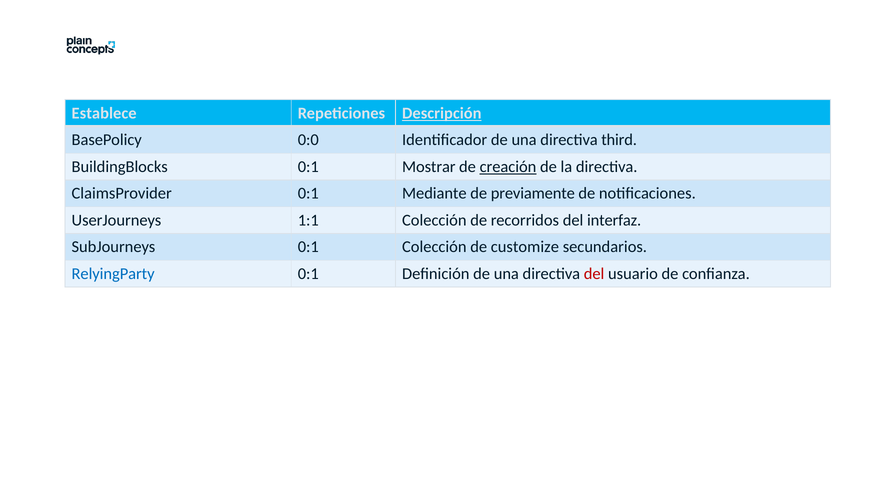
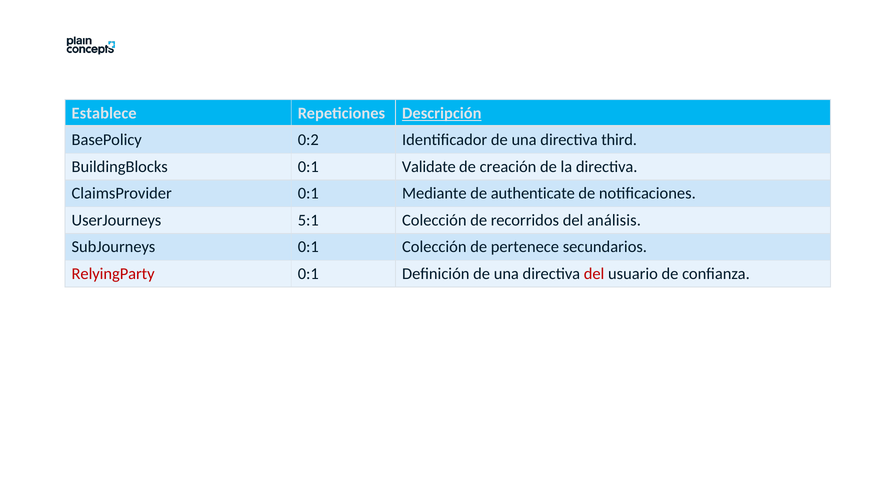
0:0: 0:0 -> 0:2
Mostrar: Mostrar -> Validate
creación underline: present -> none
previamente: previamente -> authenticate
1:1: 1:1 -> 5:1
interfaz: interfaz -> análisis
customize: customize -> pertenece
RelyingParty colour: blue -> red
